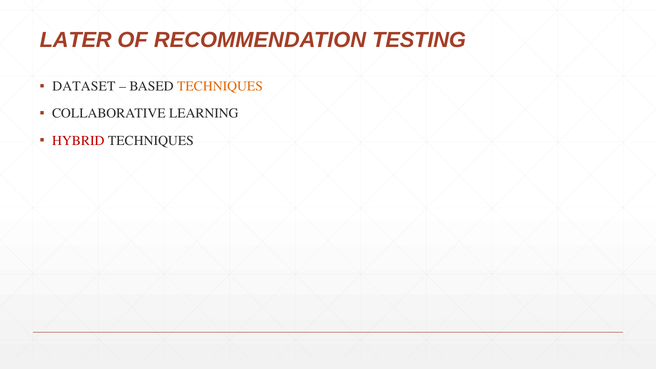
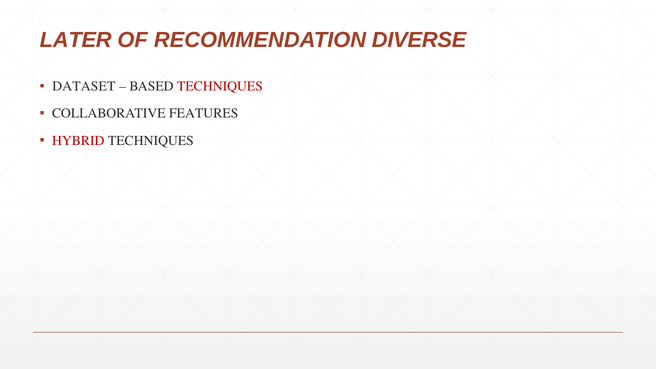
TESTING: TESTING -> DIVERSE
TECHNIQUES at (220, 86) colour: orange -> red
LEARNING: LEARNING -> FEATURES
